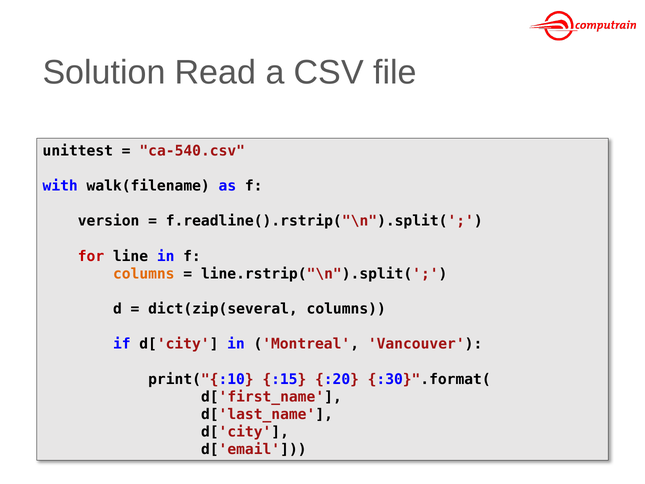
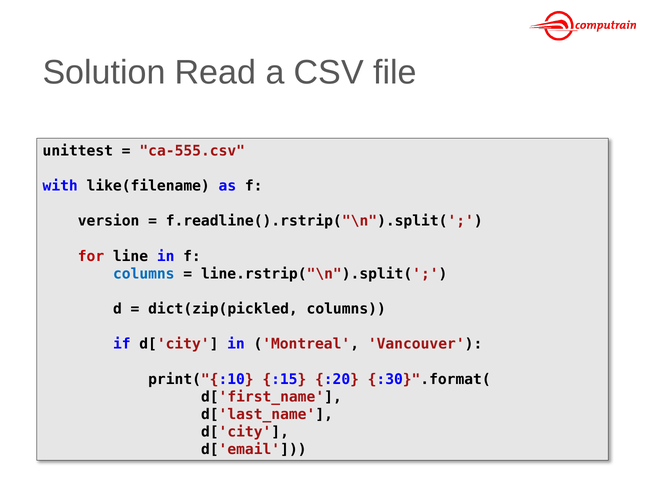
ca-540.csv: ca-540.csv -> ca-555.csv
walk(filename: walk(filename -> like(filename
columns at (144, 274) colour: orange -> blue
dict(zip(several: dict(zip(several -> dict(zip(pickled
